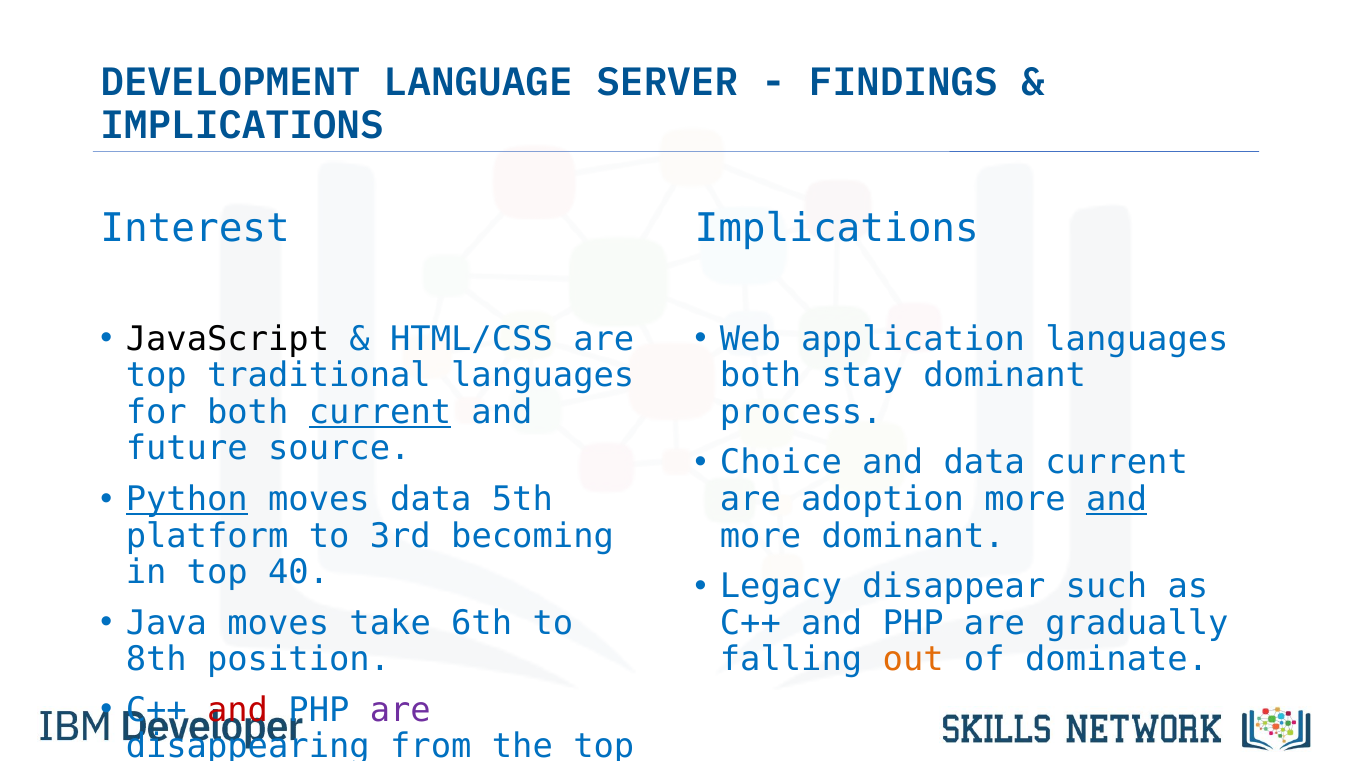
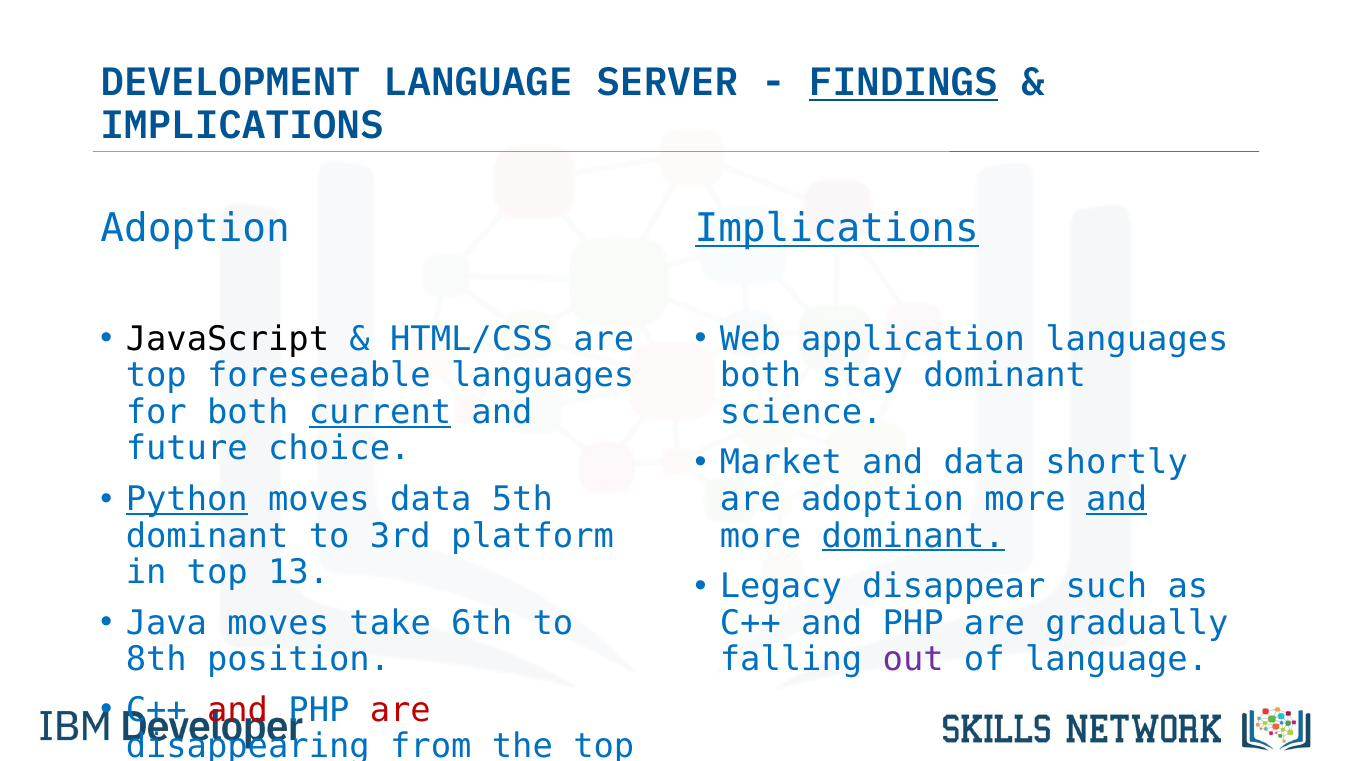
FINDINGS underline: none -> present
Interest at (195, 229): Interest -> Adoption
Implications at (837, 229) underline: none -> present
traditional: traditional -> foreseeable
process: process -> science
source: source -> choice
Choice: Choice -> Market
data current: current -> shortly
platform at (207, 535): platform -> dominant
becoming: becoming -> platform
dominant at (913, 535) underline: none -> present
40: 40 -> 13
out colour: orange -> purple
of dominate: dominate -> language
are at (400, 710) colour: purple -> red
